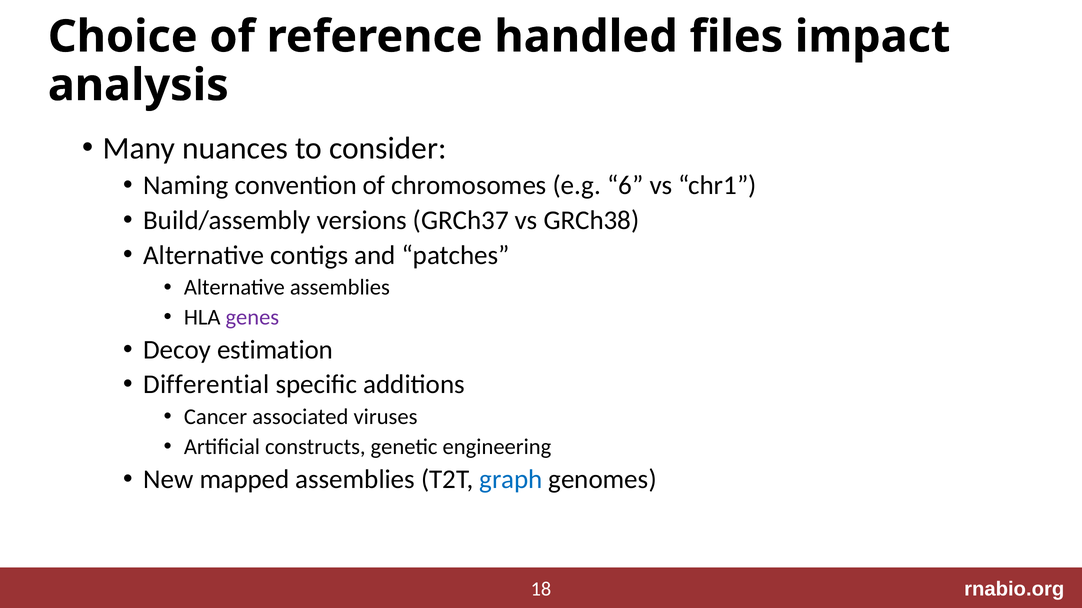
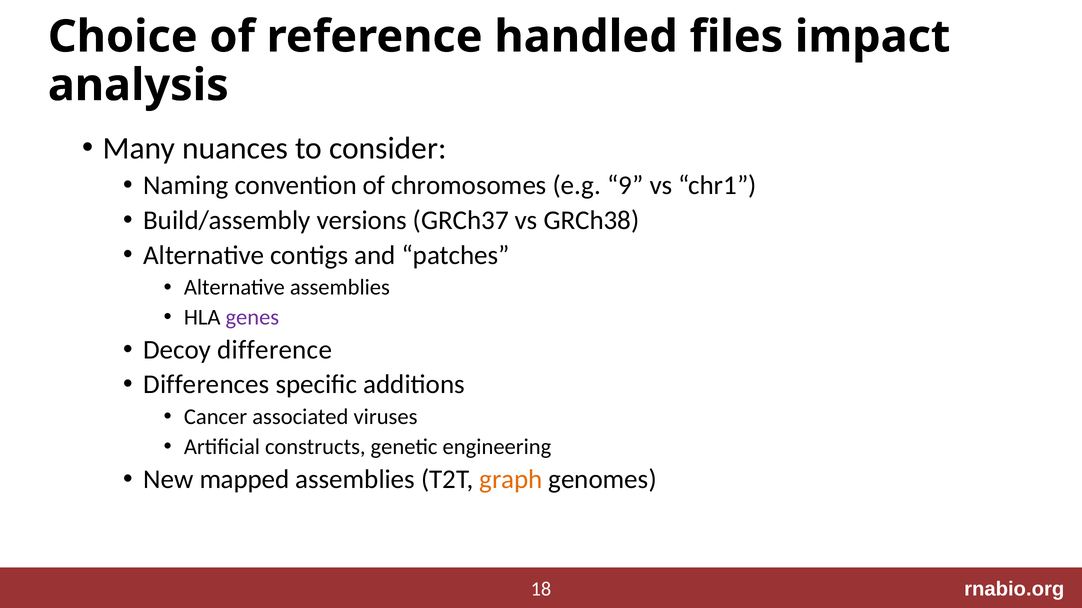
6: 6 -> 9
estimation: estimation -> difference
Differential: Differential -> Differences
graph colour: blue -> orange
